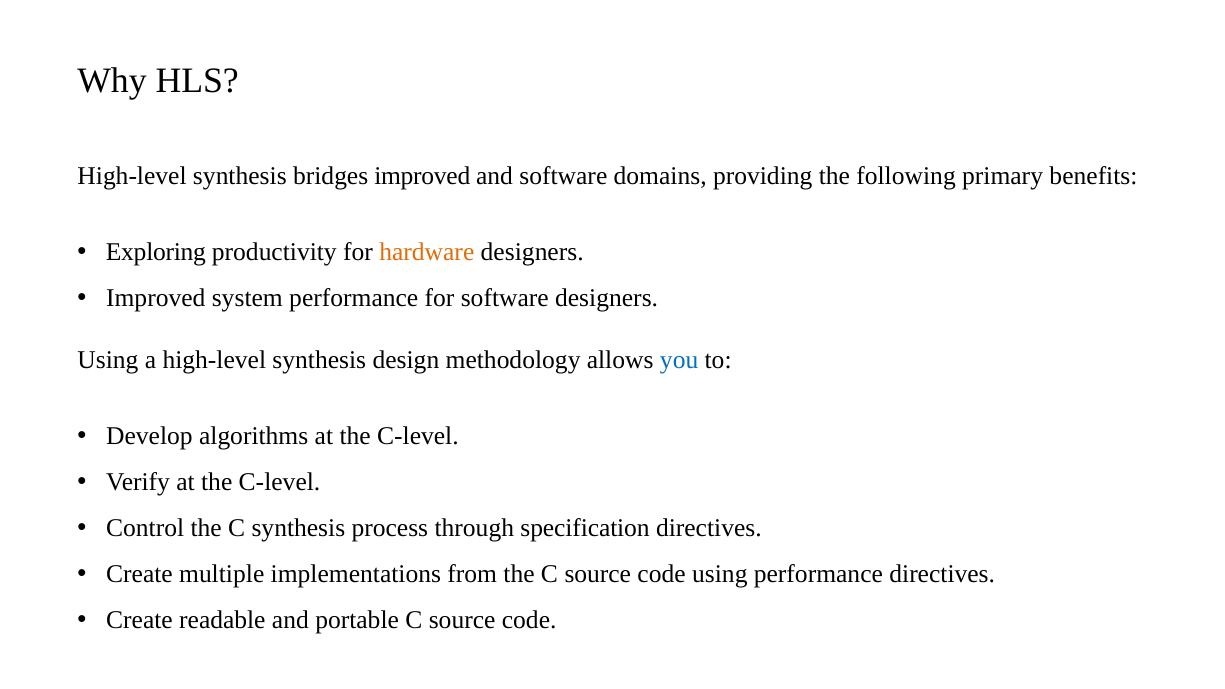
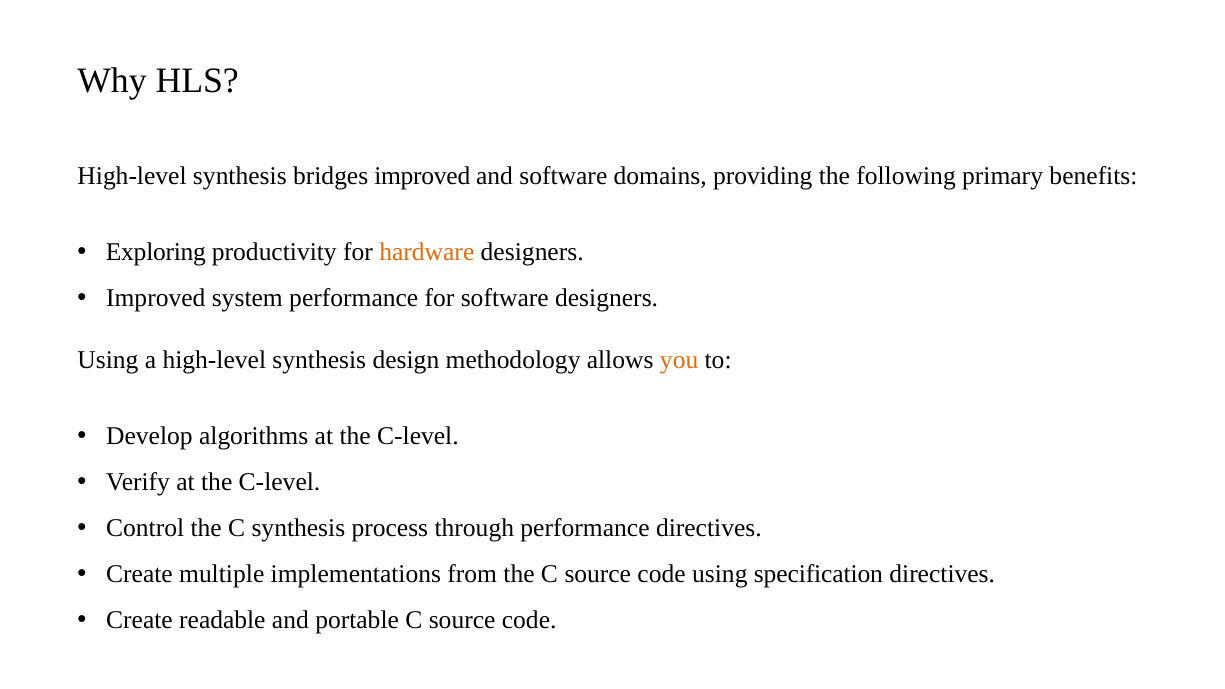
you colour: blue -> orange
through specification: specification -> performance
using performance: performance -> specification
